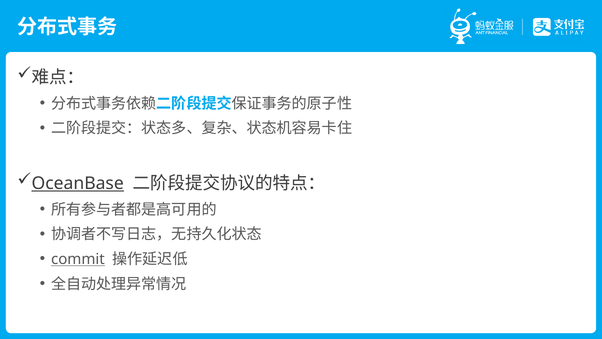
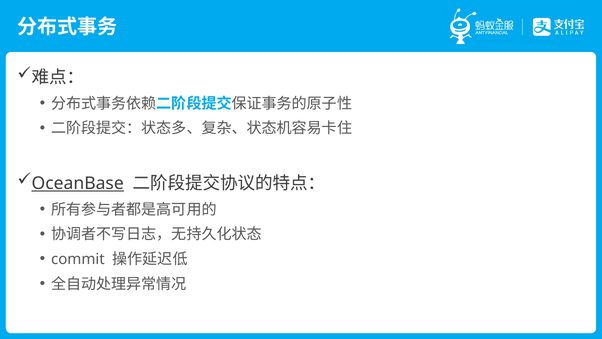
commit underline: present -> none
